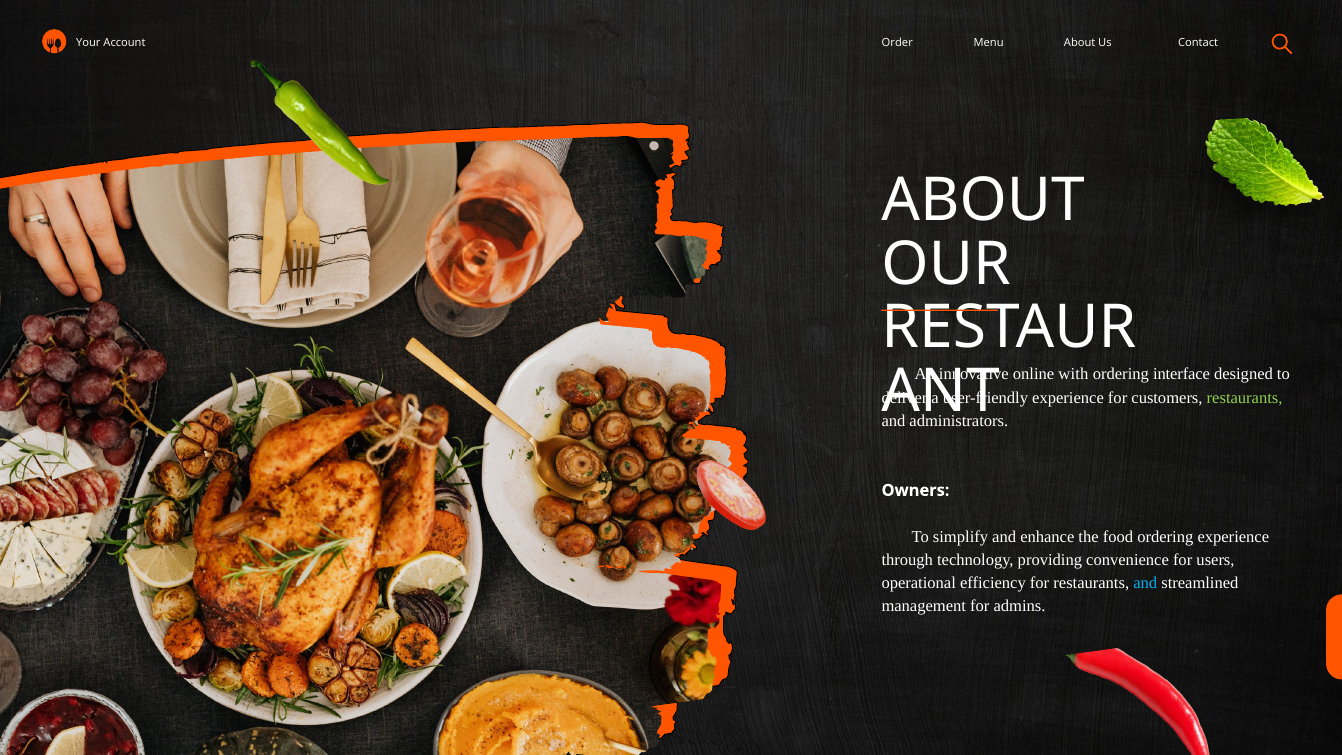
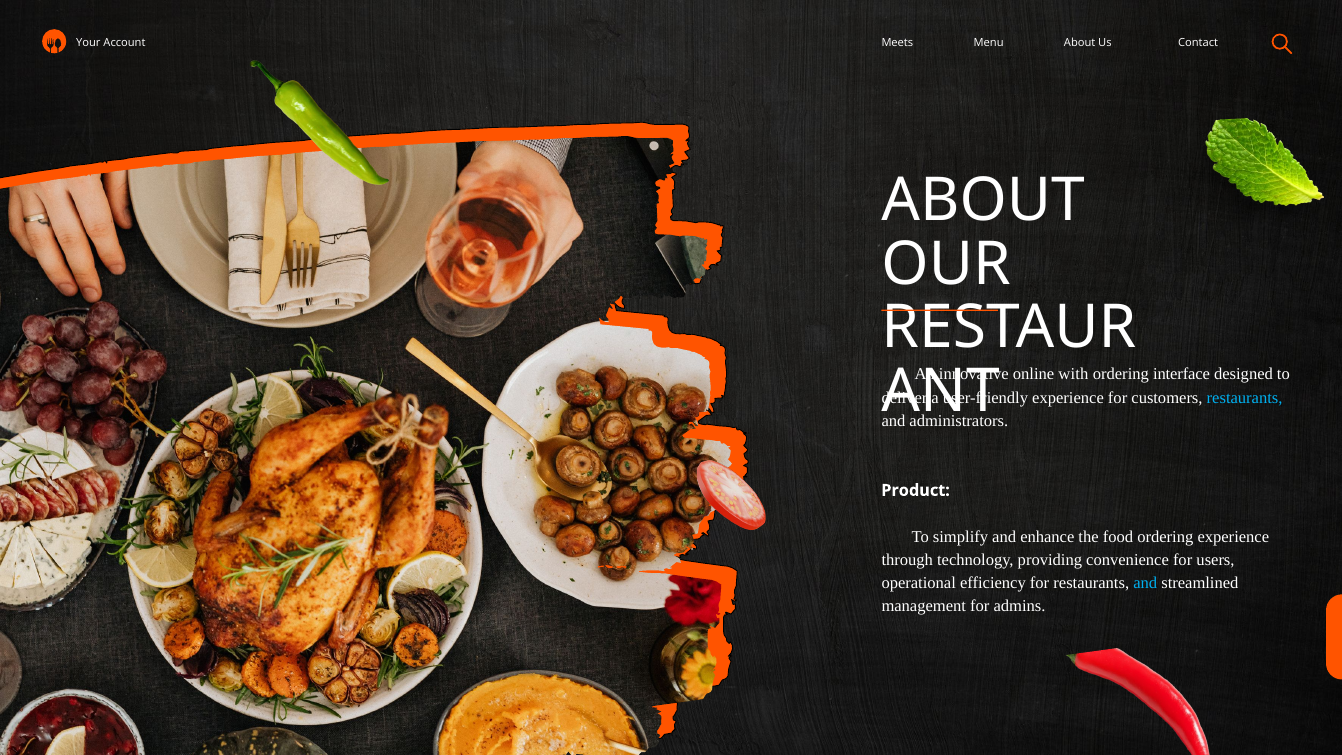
Order: Order -> Meets
restaurants at (1245, 397) colour: light green -> light blue
Owners: Owners -> Product
